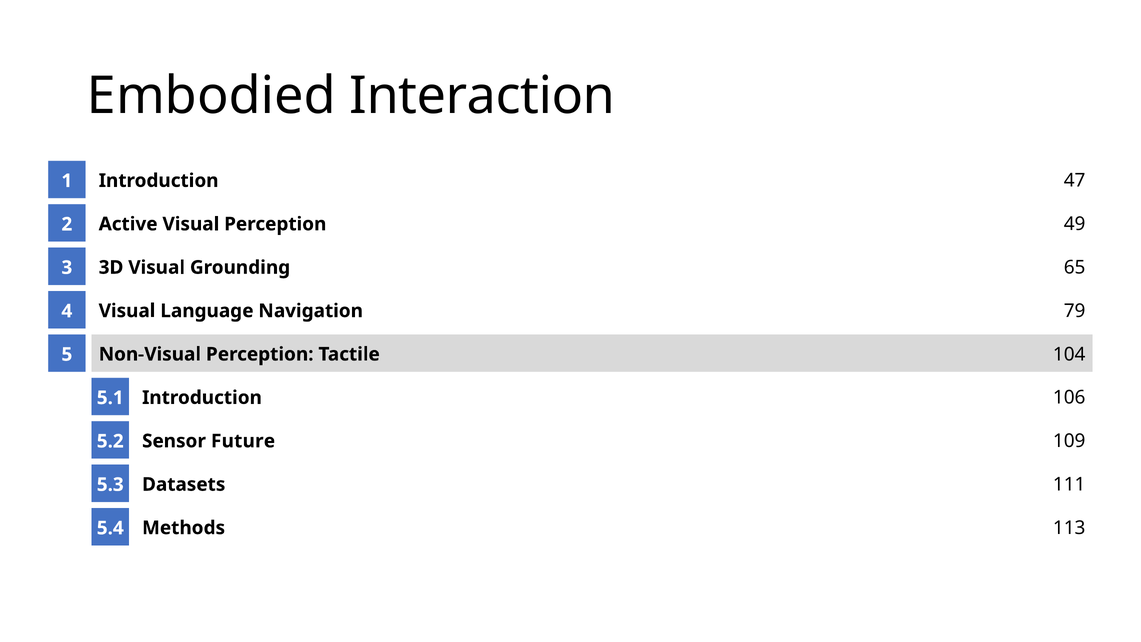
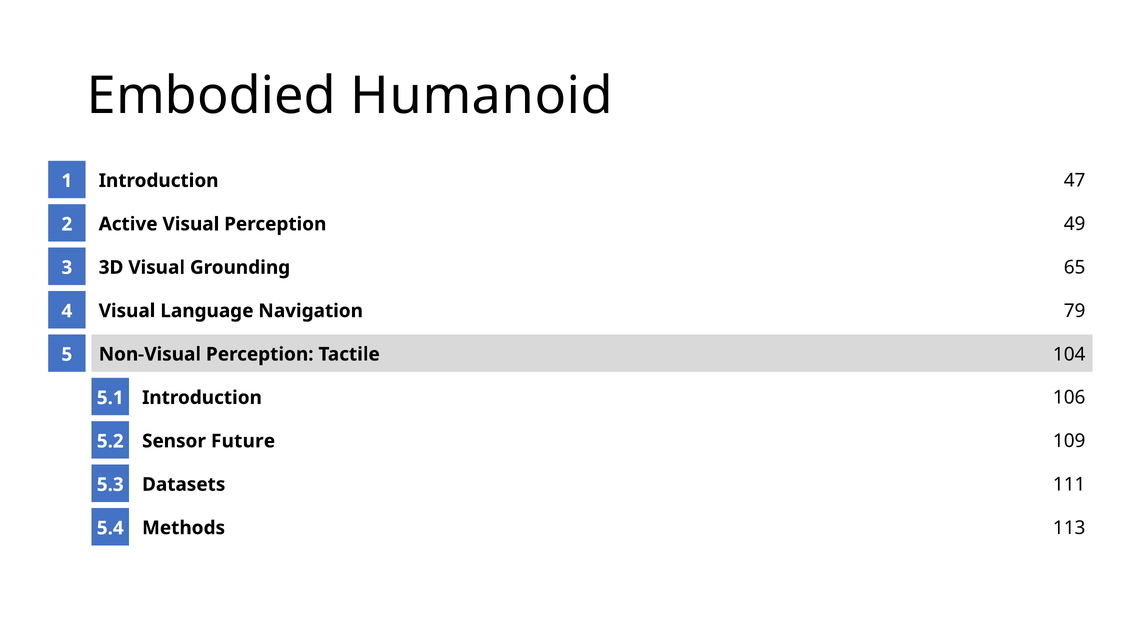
Interaction: Interaction -> Humanoid
